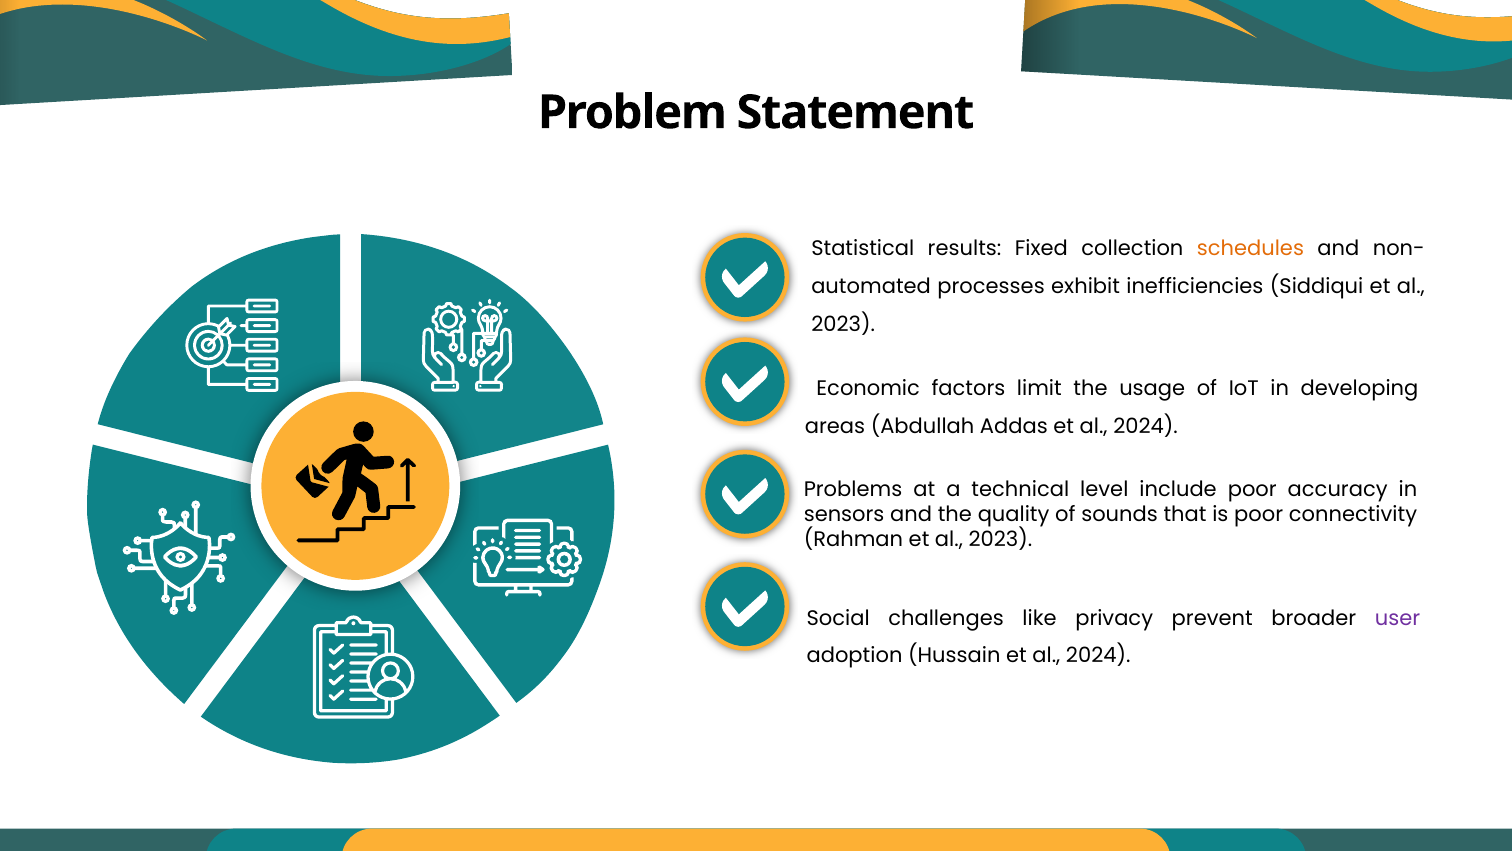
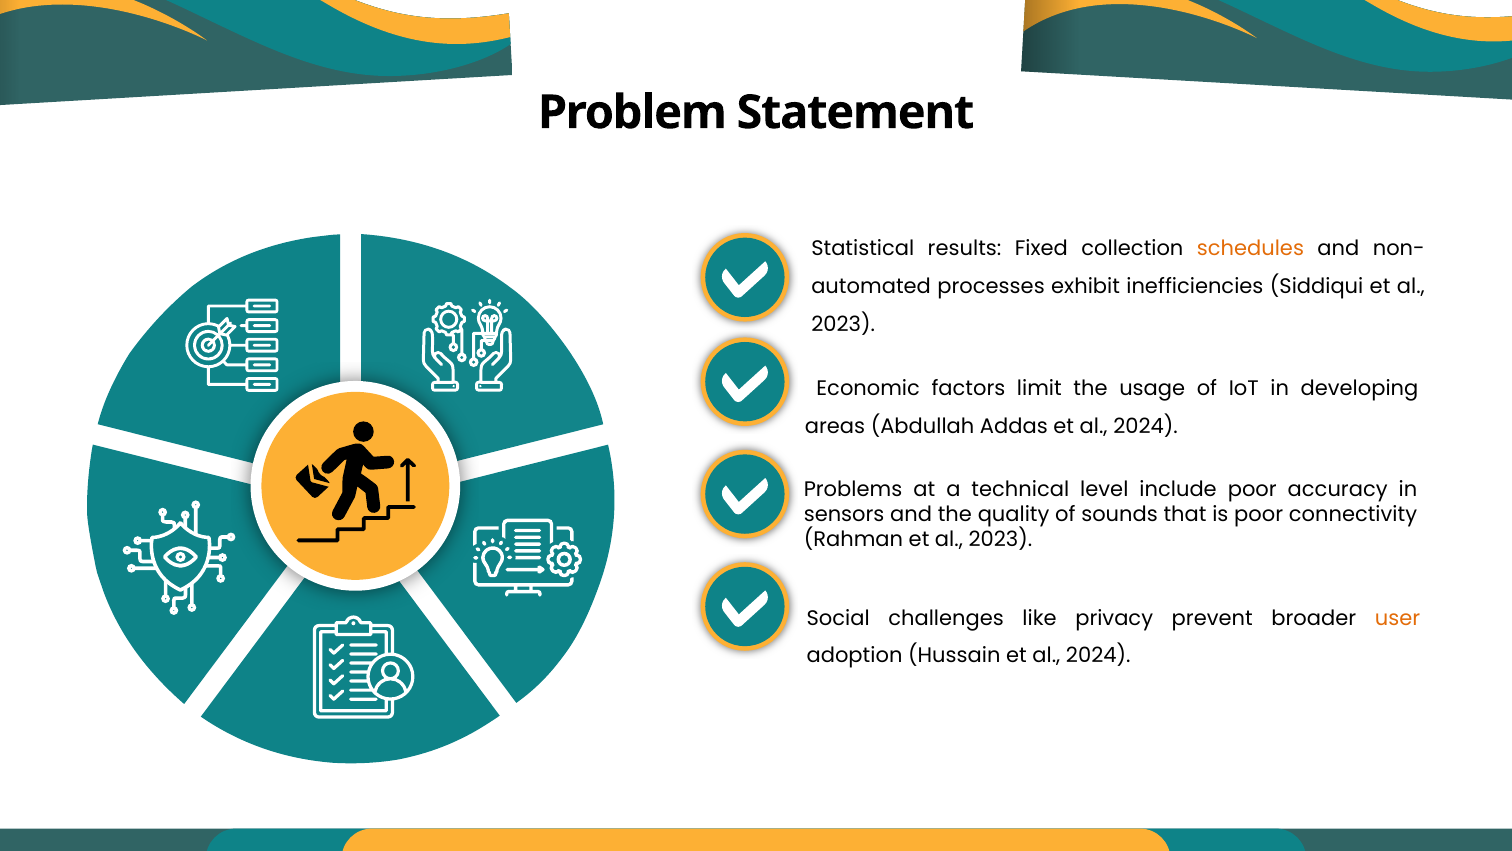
user colour: purple -> orange
